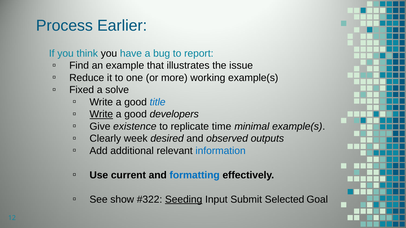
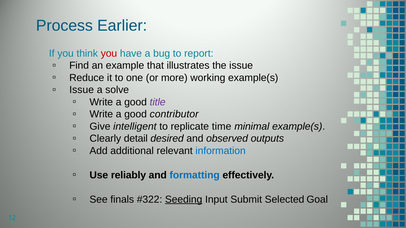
you at (109, 54) colour: black -> red
Fixed at (82, 90): Fixed -> Issue
title colour: blue -> purple
Write at (101, 114) underline: present -> none
developers: developers -> contributor
existence: existence -> intelligent
week: week -> detail
current: current -> reliably
show: show -> finals
